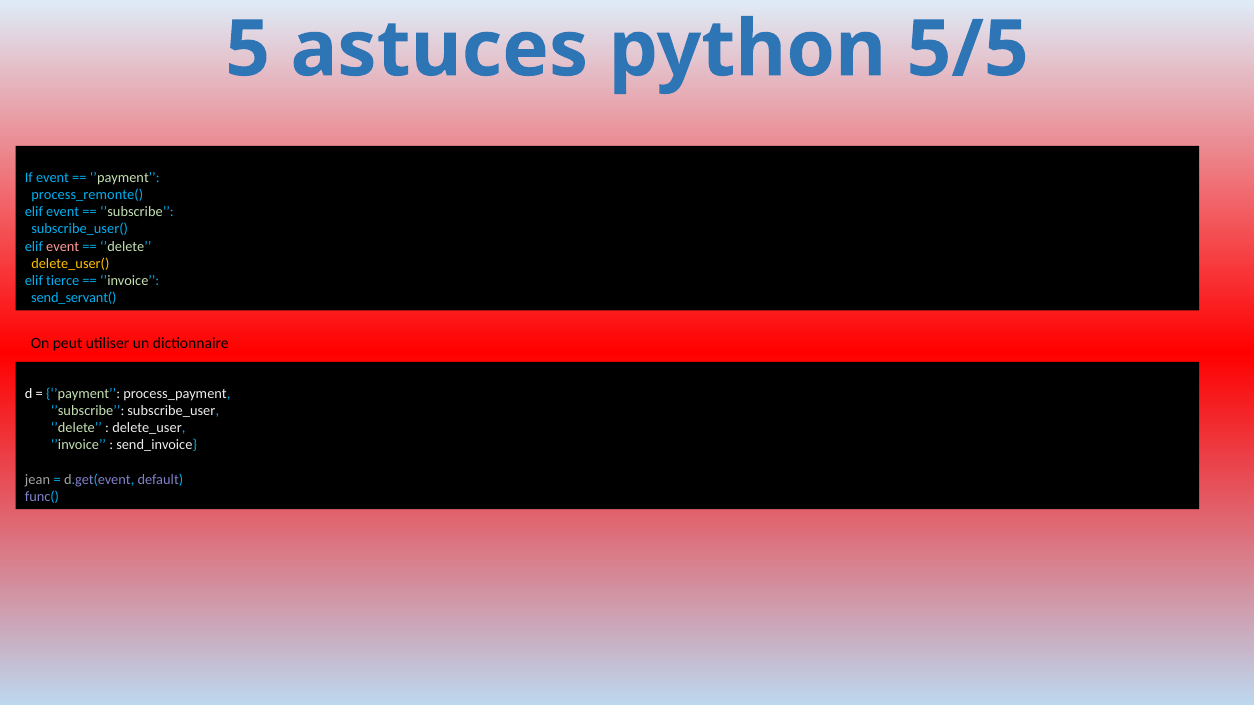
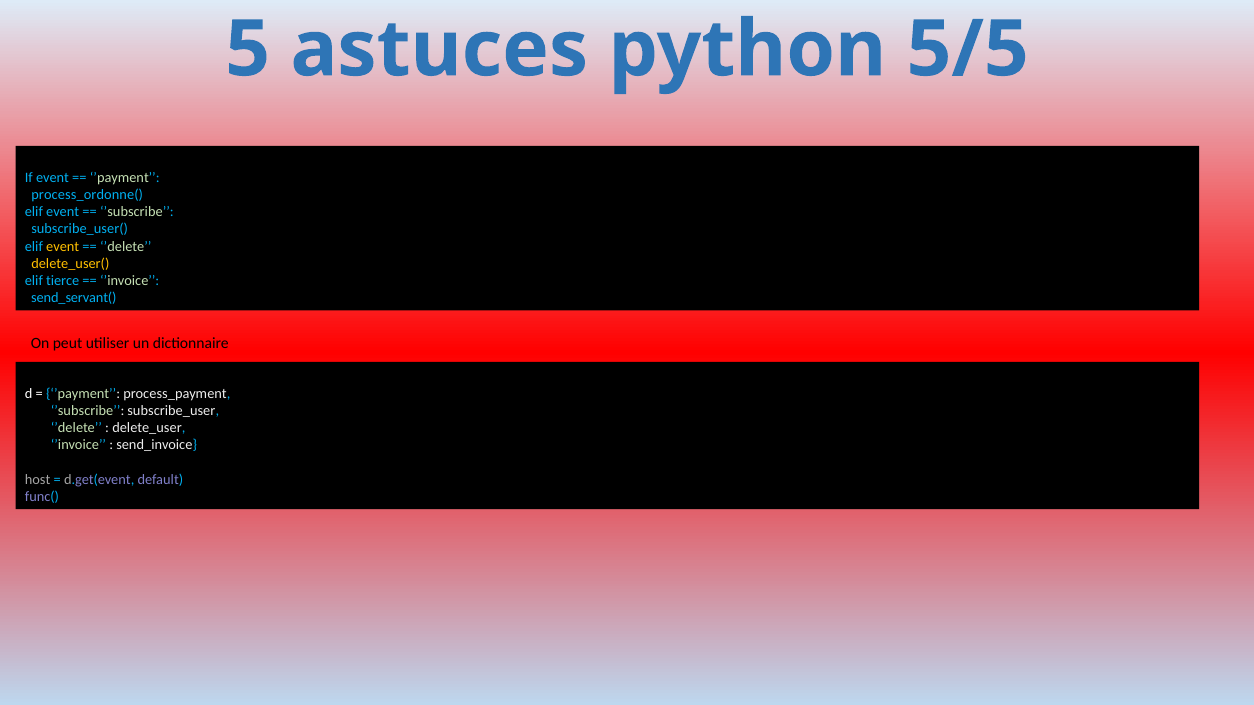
process_remonte(: process_remonte( -> process_ordonne(
event at (63, 247) colour: pink -> yellow
jean: jean -> host
